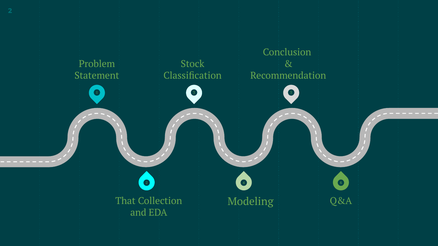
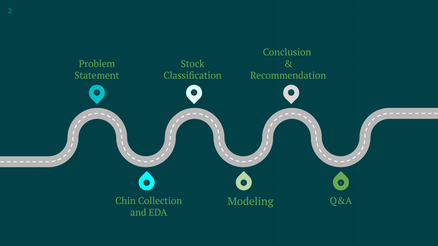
That: That -> Chin
